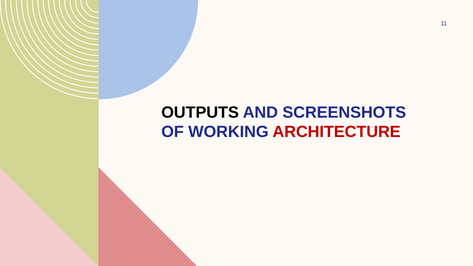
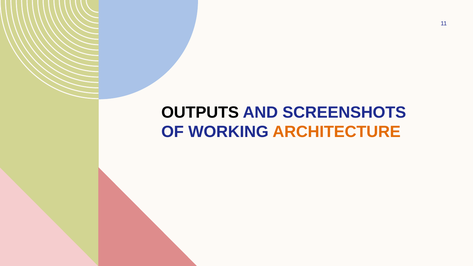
ARCHITECTURE colour: red -> orange
